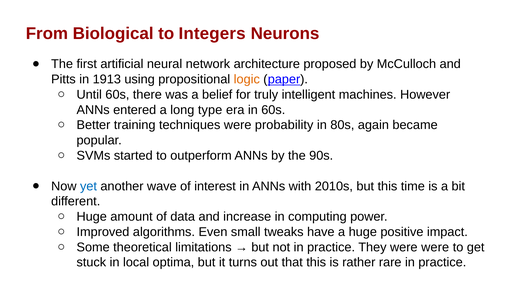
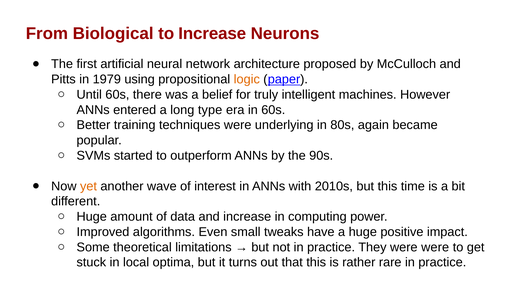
to Integers: Integers -> Increase
1913: 1913 -> 1979
probability: probability -> underlying
yet colour: blue -> orange
